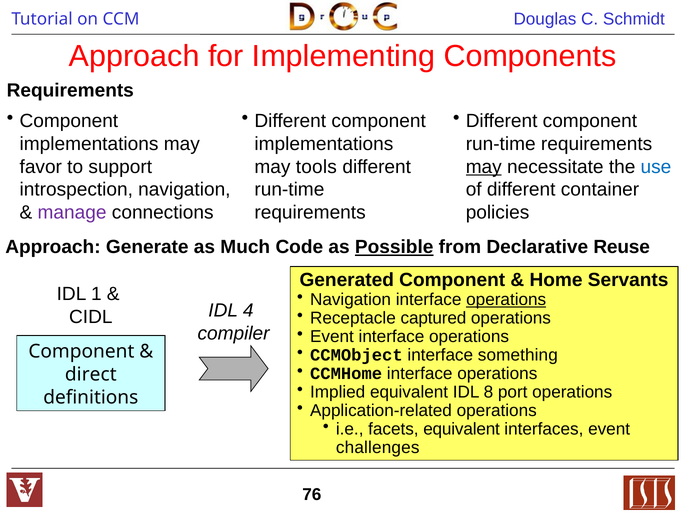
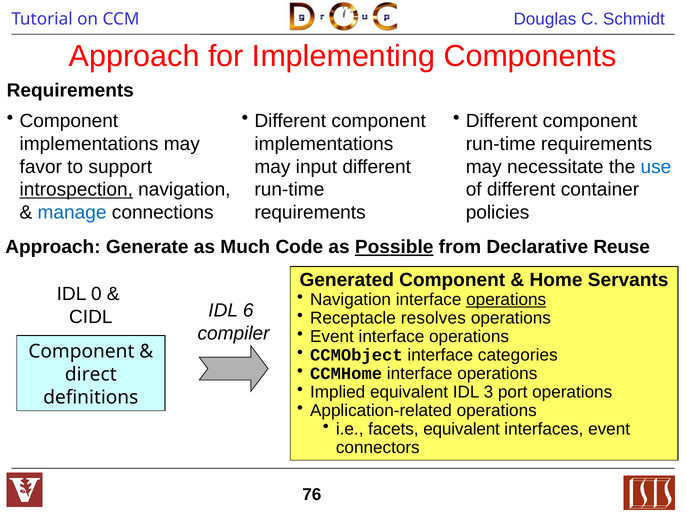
tools: tools -> input
may at (484, 167) underline: present -> none
introspection underline: none -> present
manage colour: purple -> blue
1: 1 -> 0
4: 4 -> 6
captured: captured -> resolves
something: something -> categories
8: 8 -> 3
challenges: challenges -> connectors
